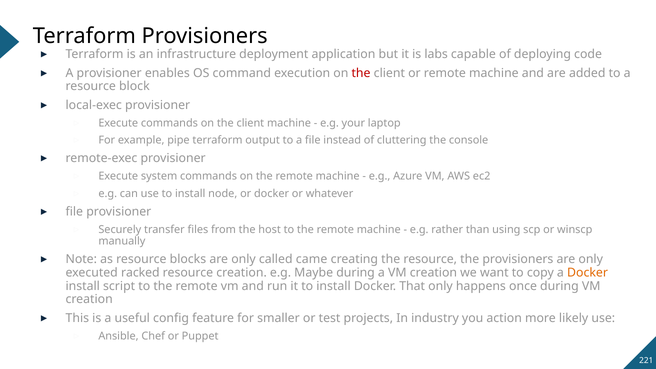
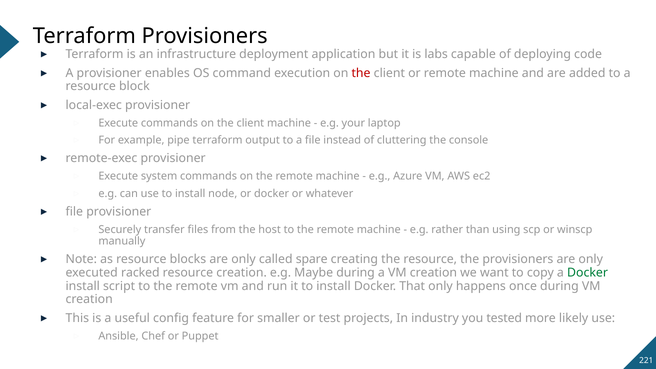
came: came -> spare
Docker at (588, 273) colour: orange -> green
action: action -> tested
